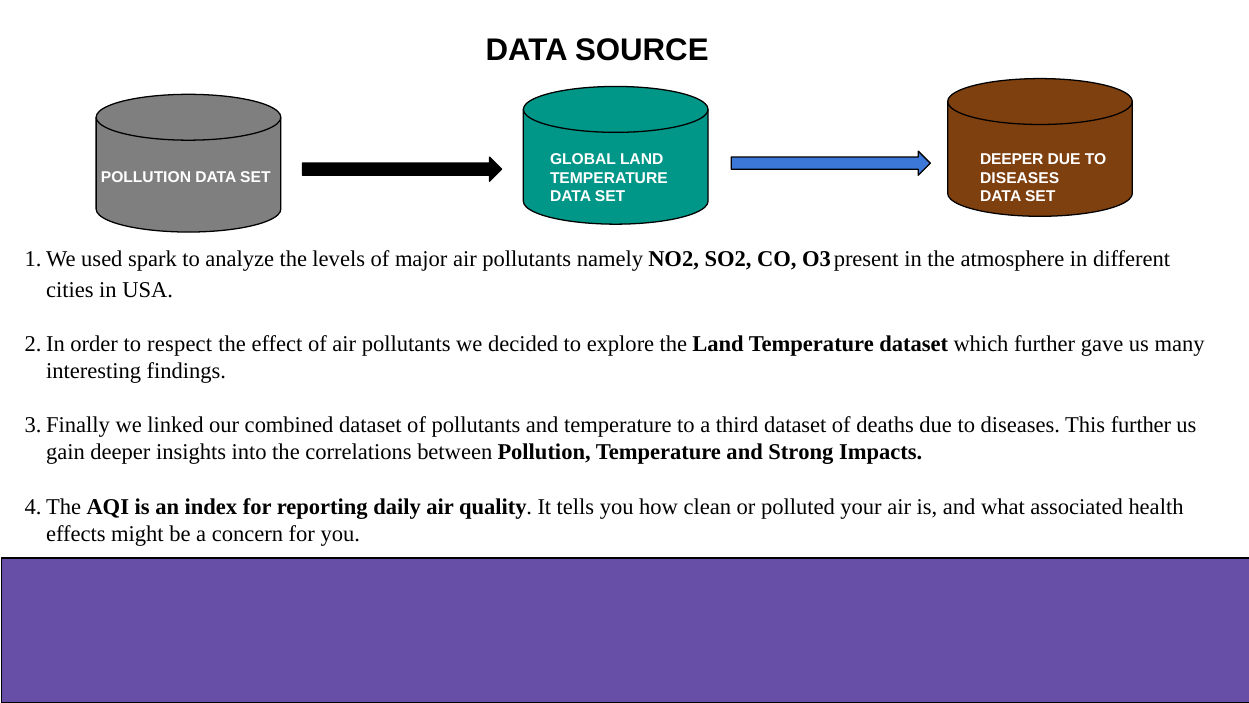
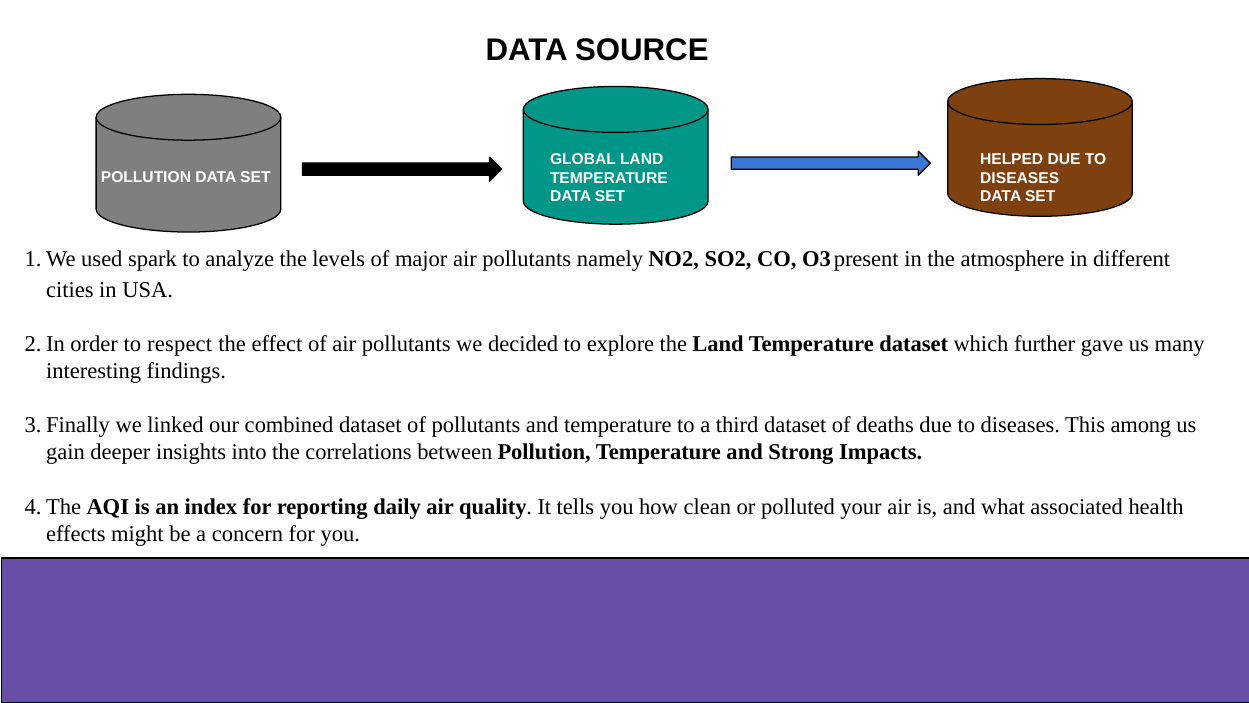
DEEPER at (1012, 159): DEEPER -> HELPED
This further: further -> among
